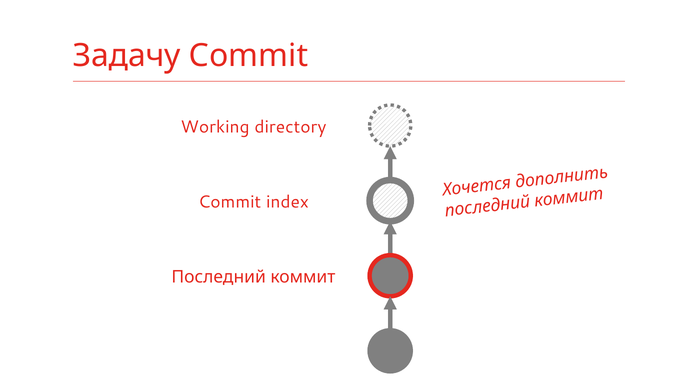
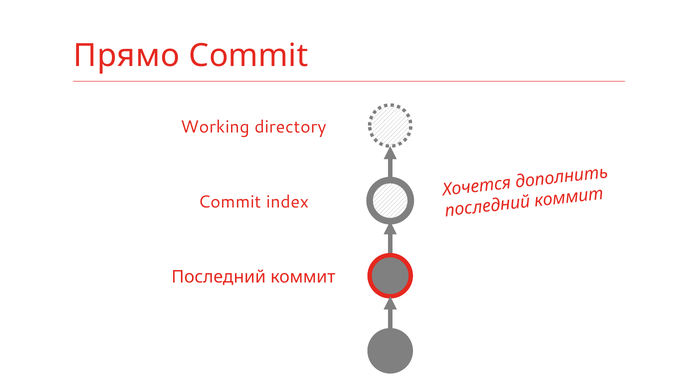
Задачу: Задачу -> Прямо
